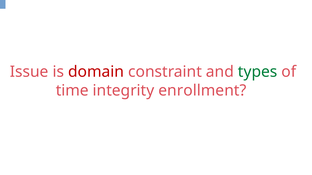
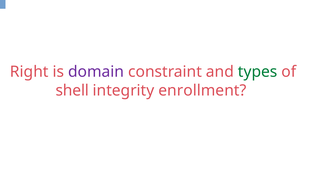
Issue: Issue -> Right
domain colour: red -> purple
time: time -> shell
